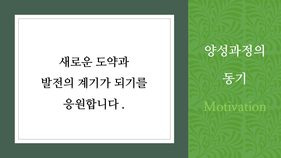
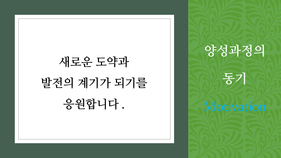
Motivation colour: light green -> light blue
